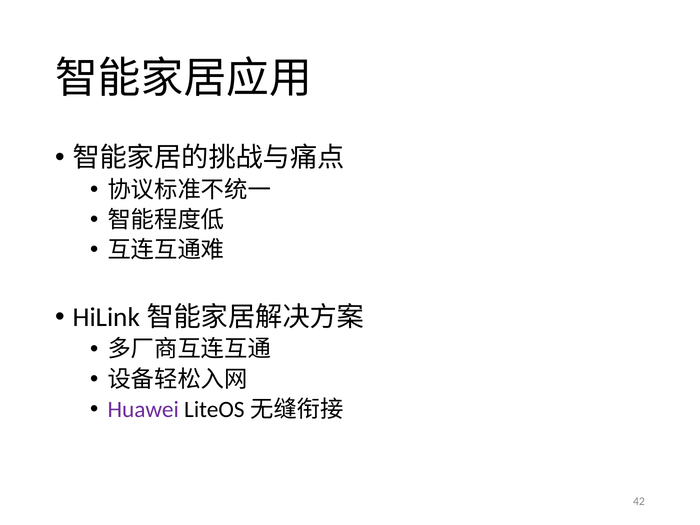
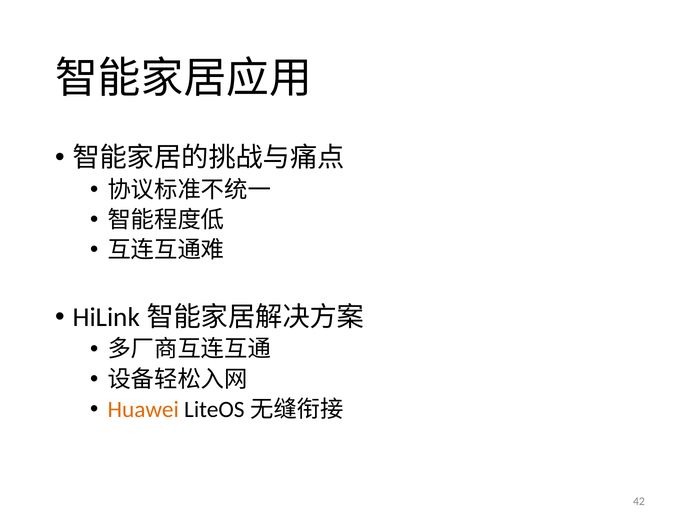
Huawei colour: purple -> orange
